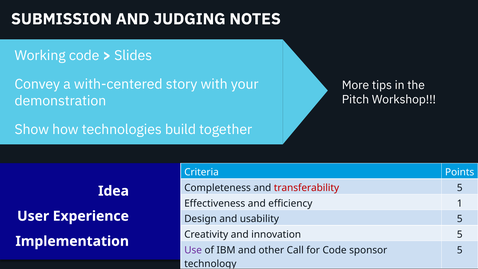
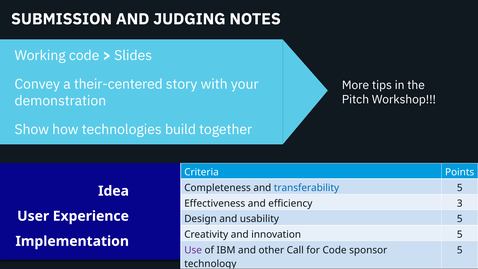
with-centered: with-centered -> their-centered
transferability colour: red -> blue
1: 1 -> 3
